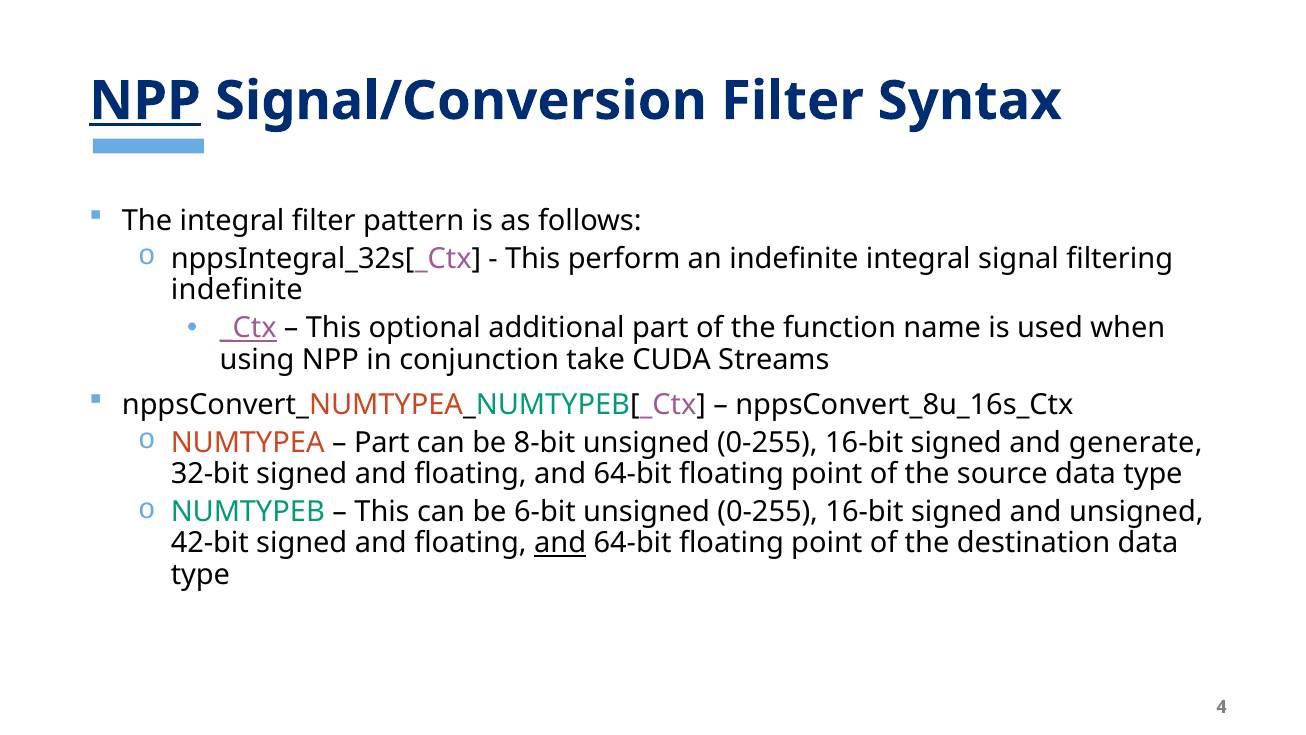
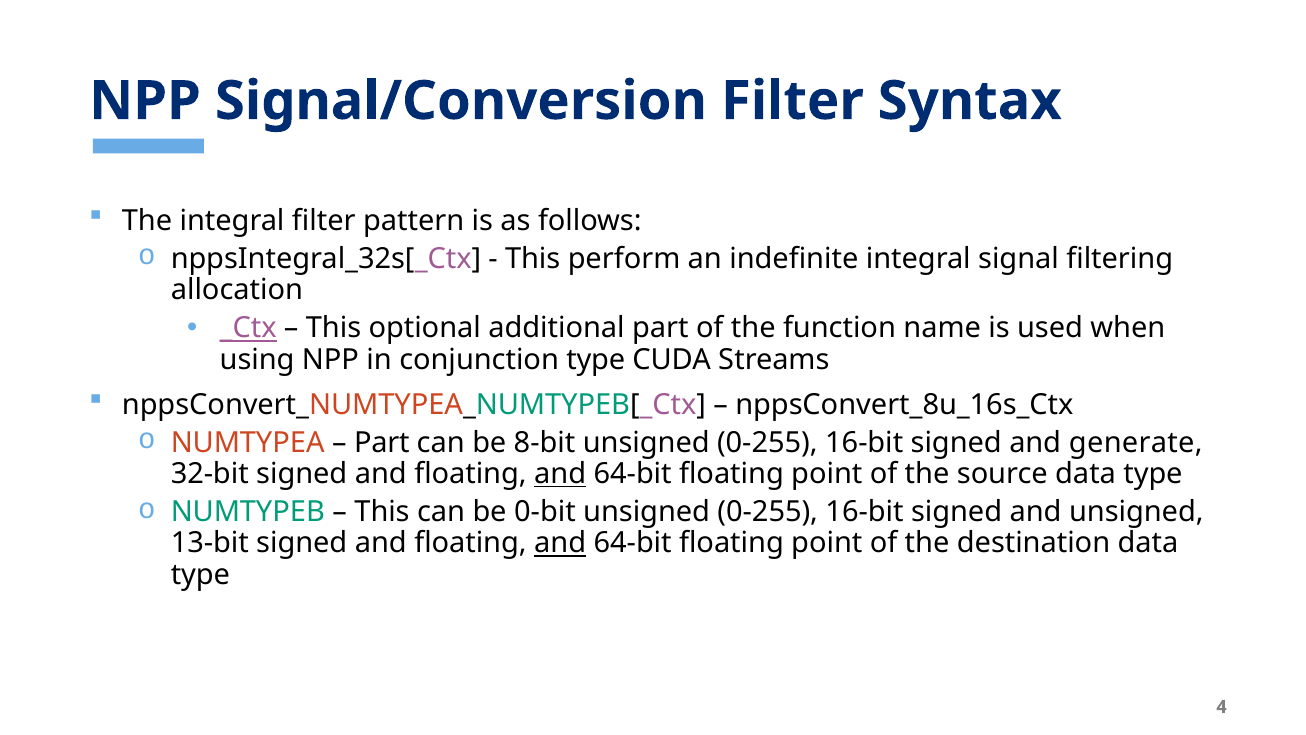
NPP at (145, 101) underline: present -> none
indefinite at (237, 290): indefinite -> allocation
conjunction take: take -> type
and at (560, 474) underline: none -> present
6-bit: 6-bit -> 0-bit
42-bit: 42-bit -> 13-bit
